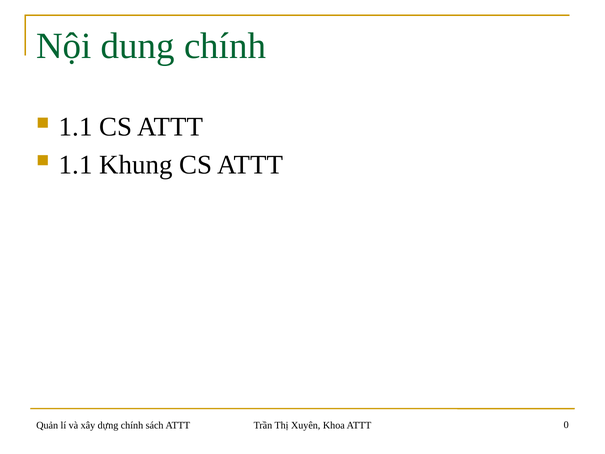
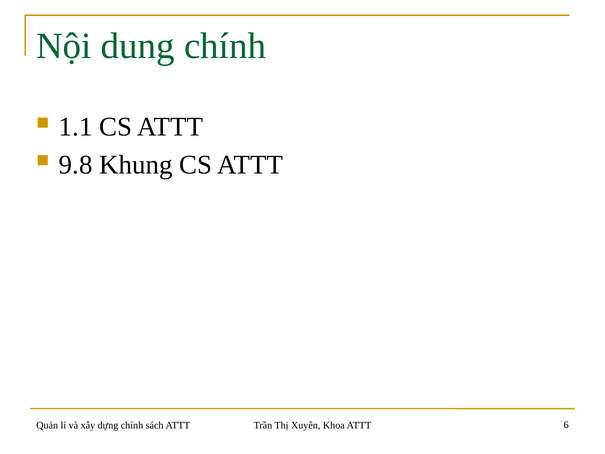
1.1 at (76, 165): 1.1 -> 9.8
0: 0 -> 6
